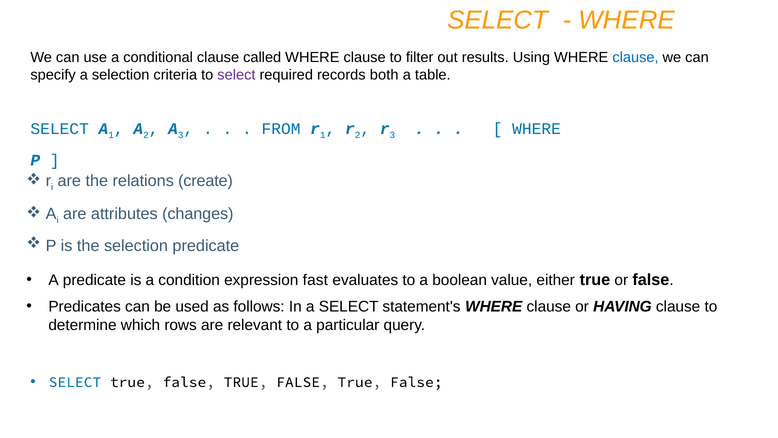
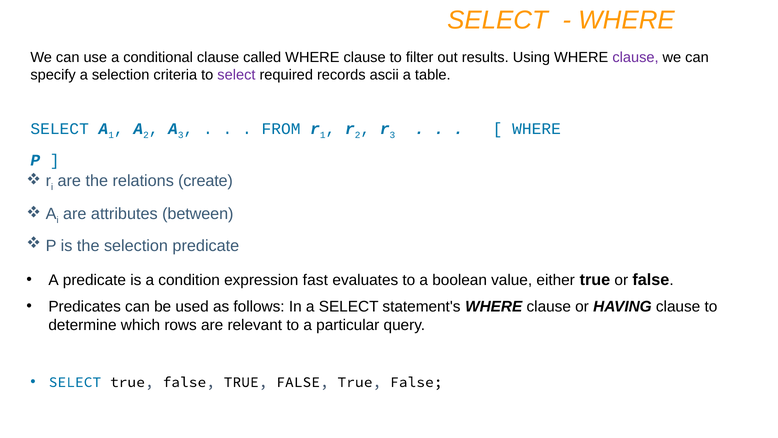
clause at (635, 57) colour: blue -> purple
both: both -> ascii
changes: changes -> between
